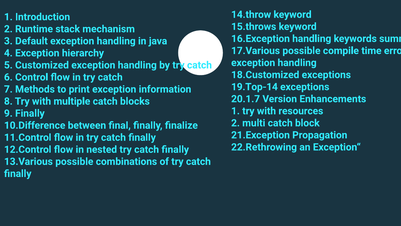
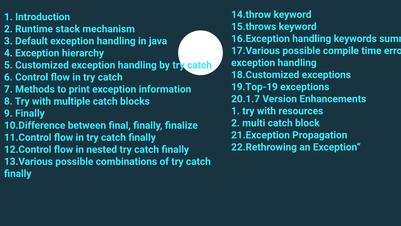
19.Top-14: 19.Top-14 -> 19.Top-19
